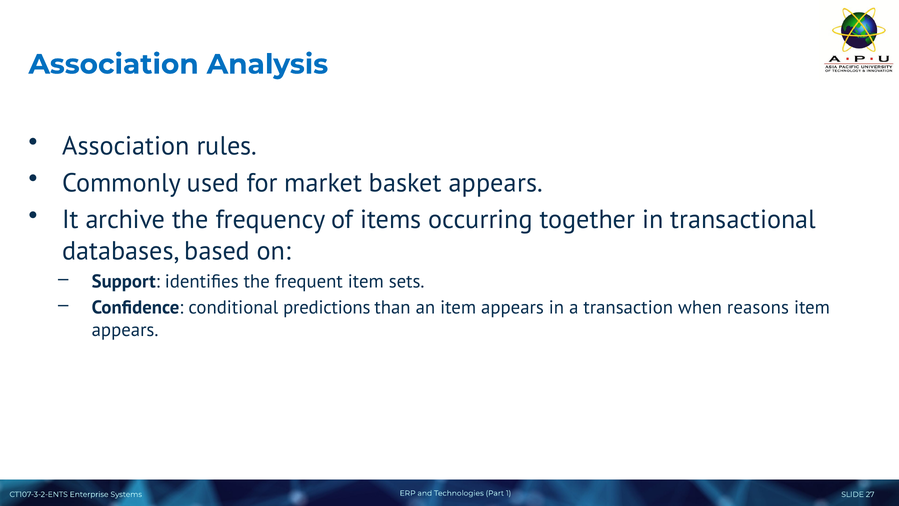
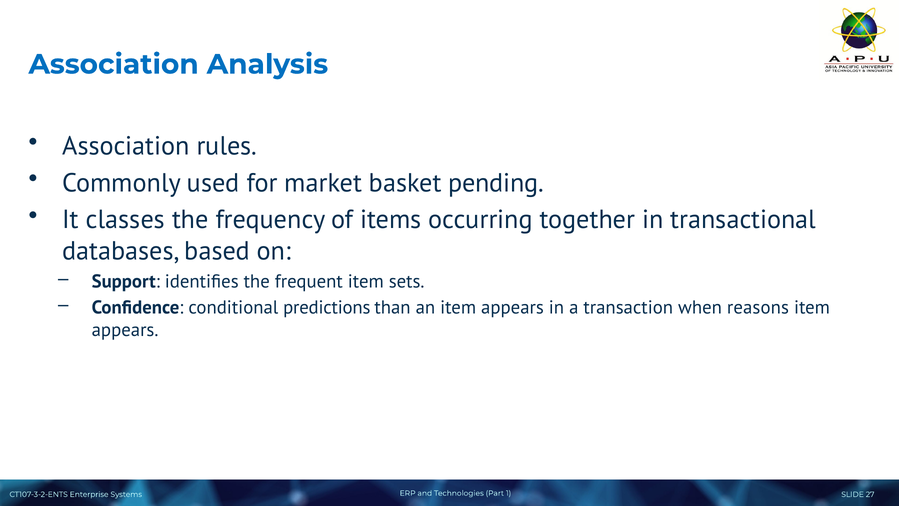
basket appears: appears -> pending
archive: archive -> classes
